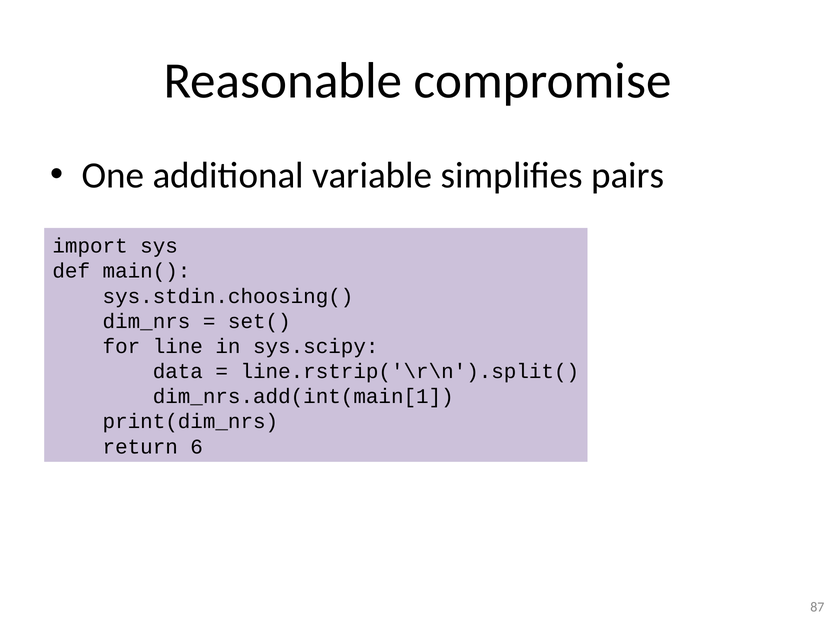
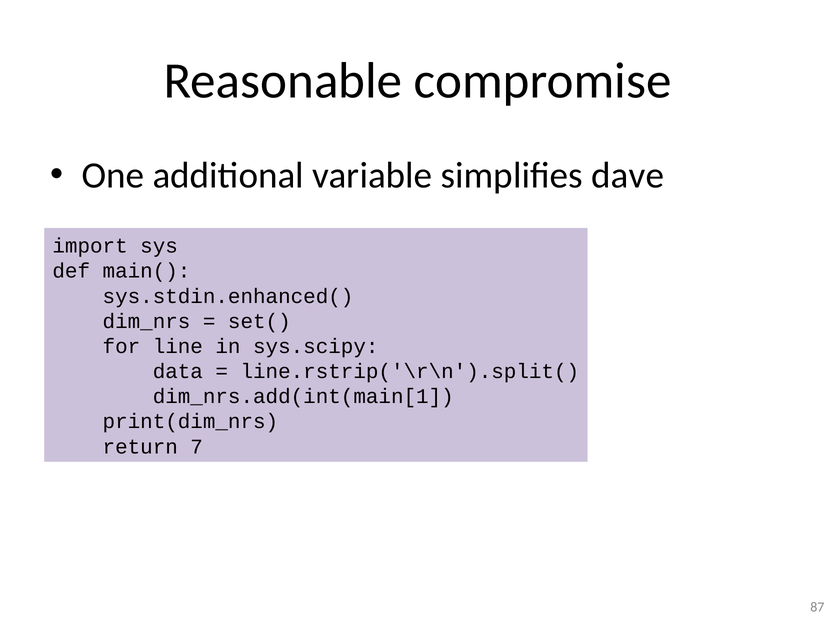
pairs: pairs -> dave
sys.stdin.choosing(: sys.stdin.choosing( -> sys.stdin.enhanced(
6: 6 -> 7
